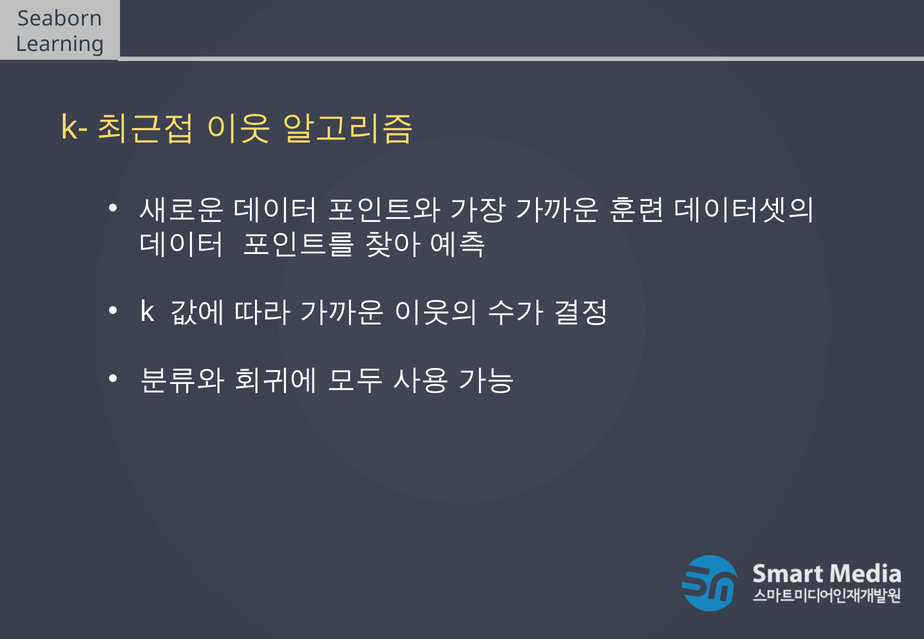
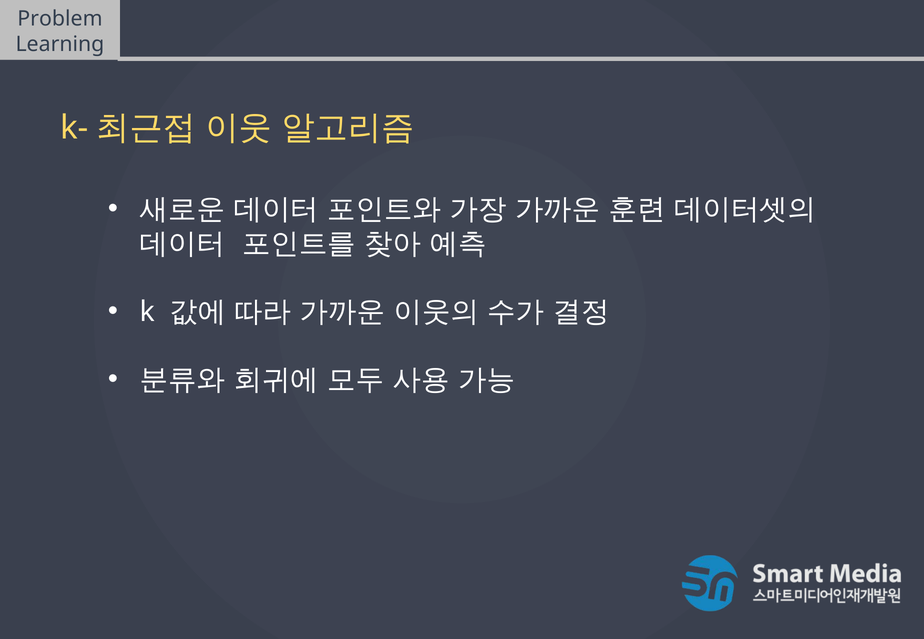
Seaborn: Seaborn -> Problem
